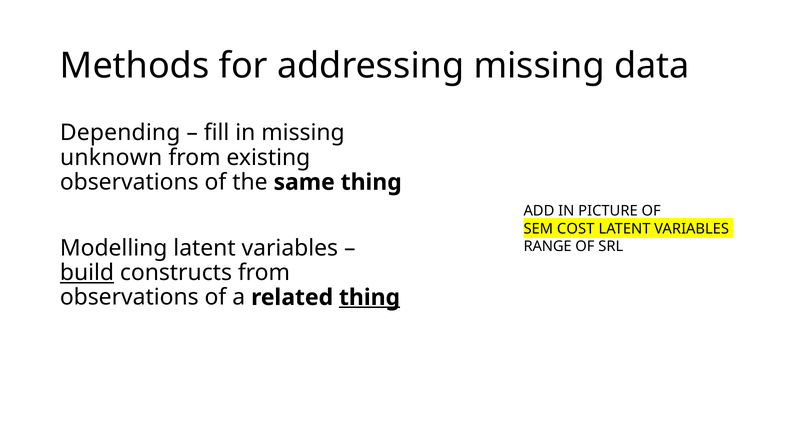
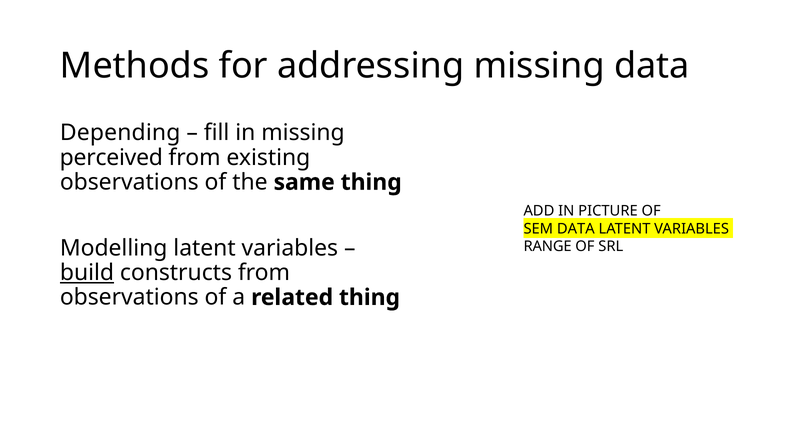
unknown: unknown -> perceived
SEM COST: COST -> DATA
thing at (370, 298) underline: present -> none
